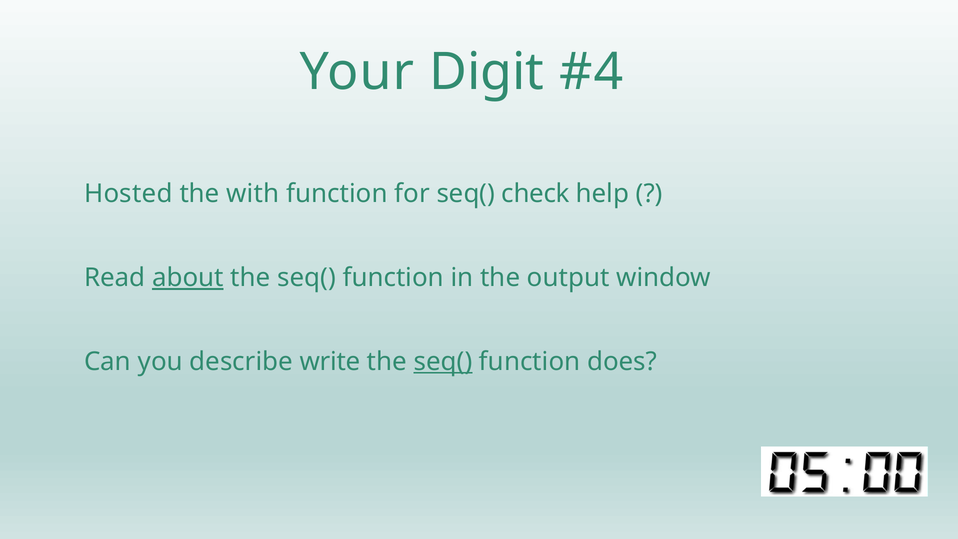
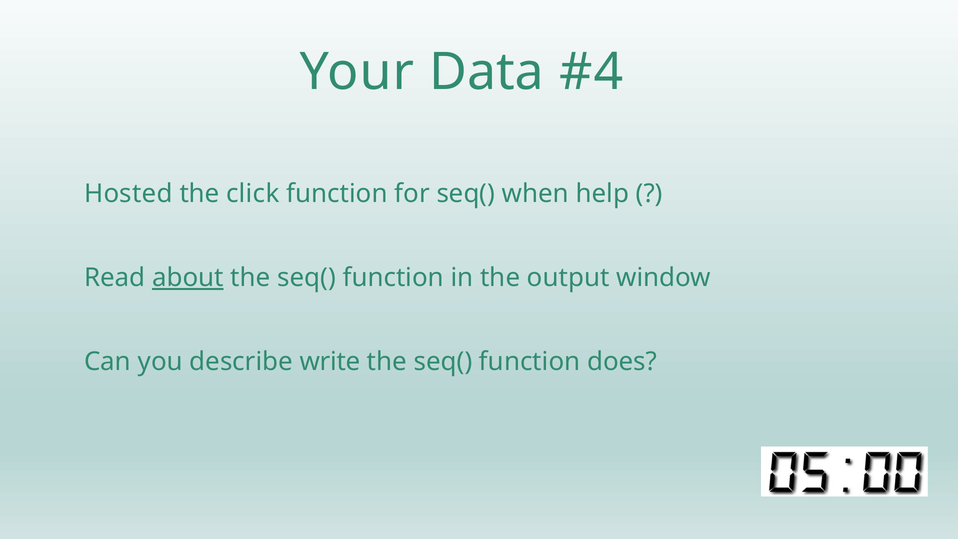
Digit: Digit -> Data
with: with -> click
check: check -> when
seq( at (443, 362) underline: present -> none
